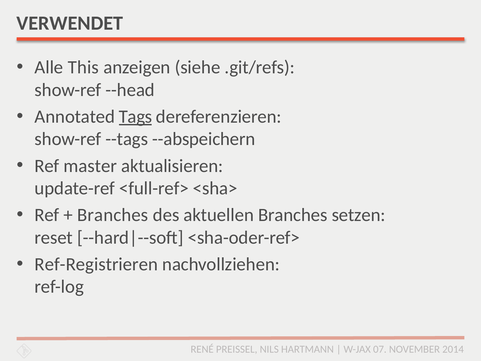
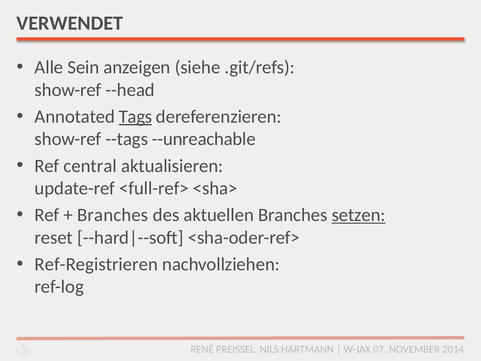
This: This -> Sein
--abspeichern: --abspeichern -> --unreachable
master: master -> central
setzen underline: none -> present
